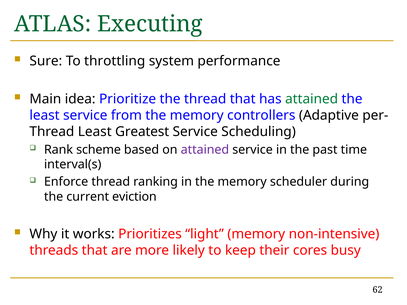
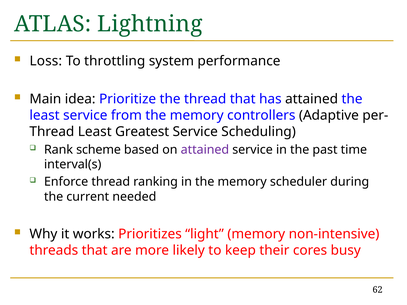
Executing: Executing -> Lightning
Sure: Sure -> Loss
attained at (312, 99) colour: green -> black
eviction: eviction -> needed
